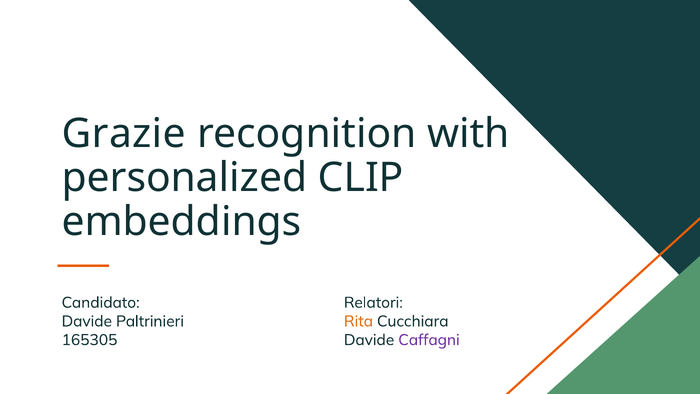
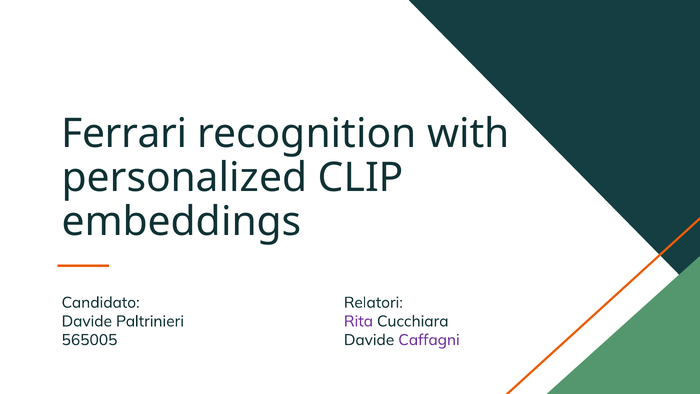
Grazie: Grazie -> Ferrari
Rita colour: orange -> purple
165305: 165305 -> 565005
